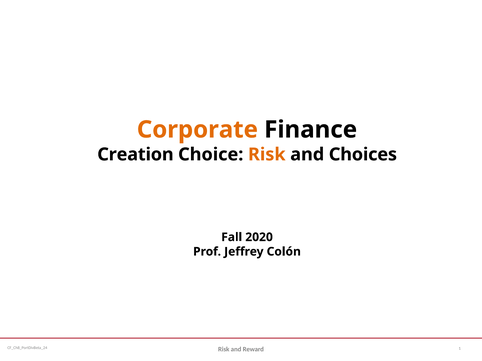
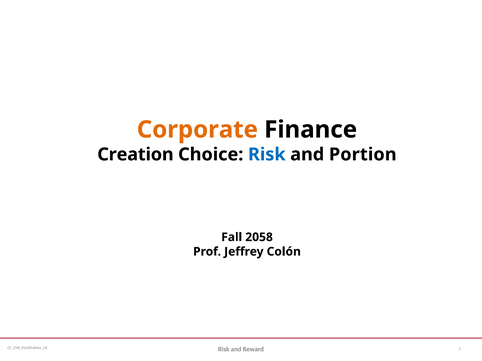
Risk at (267, 155) colour: orange -> blue
Choices: Choices -> Portion
2020: 2020 -> 2058
